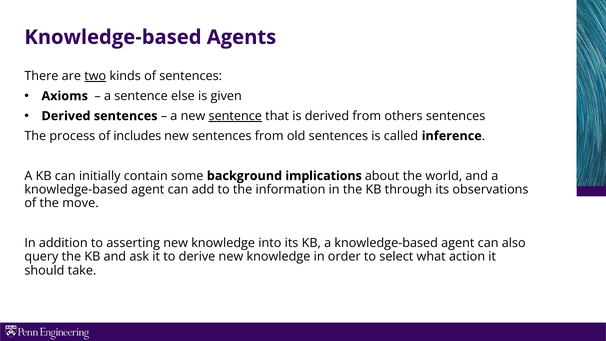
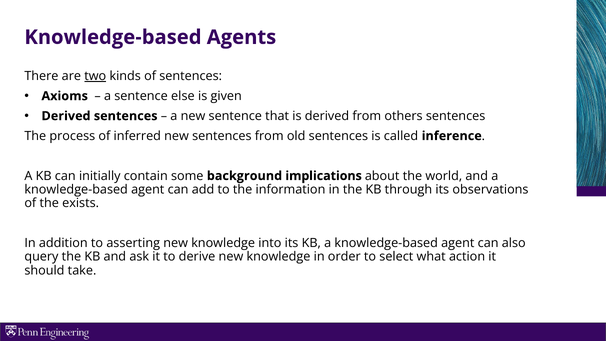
sentence at (235, 116) underline: present -> none
includes: includes -> inferred
move: move -> exists
